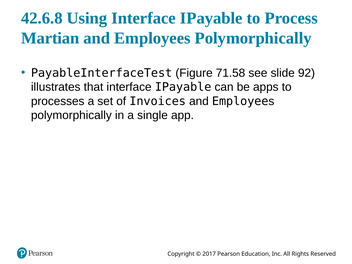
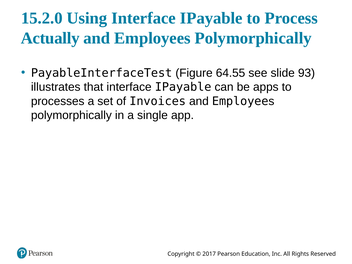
42.6.8: 42.6.8 -> 15.2.0
Martian: Martian -> Actually
71.58: 71.58 -> 64.55
92: 92 -> 93
